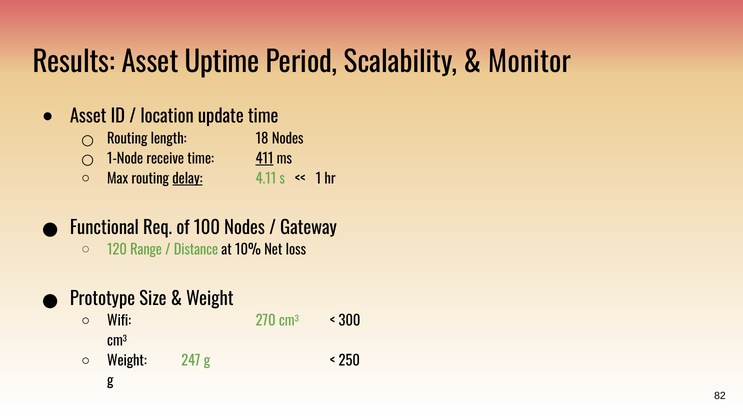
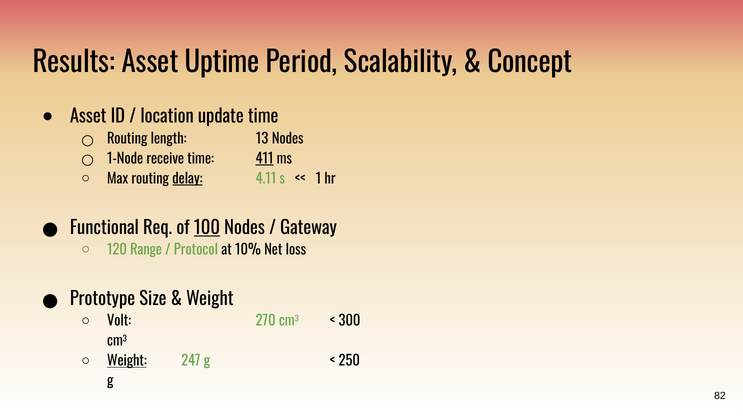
Monitor: Monitor -> Concept
18: 18 -> 13
100 underline: none -> present
Distance: Distance -> Protocol
Wifi: Wifi -> Volt
Weight at (127, 361) underline: none -> present
